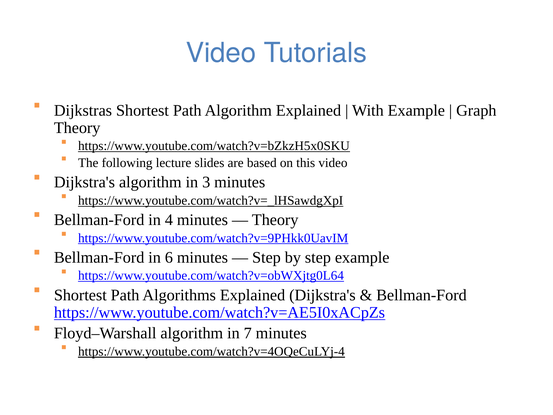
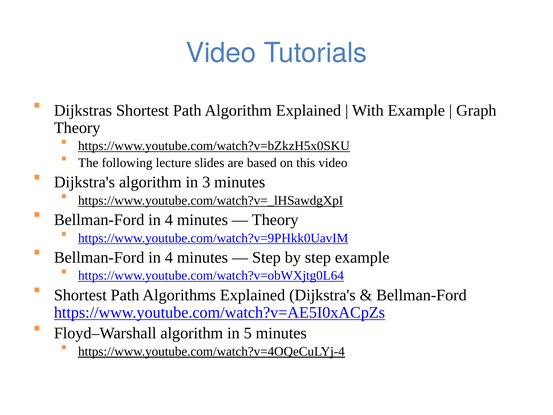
6 at (169, 257): 6 -> 4
7: 7 -> 5
